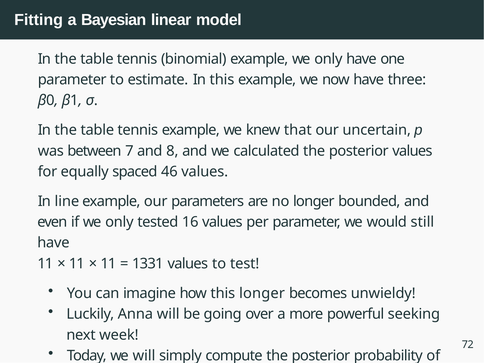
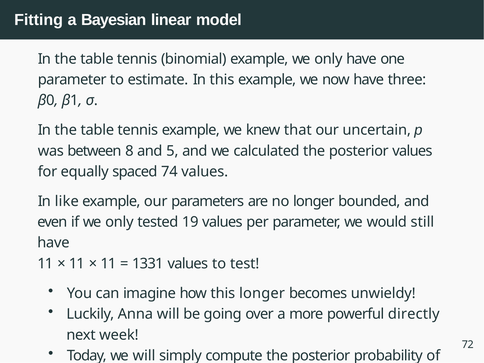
7: 7 -> 8
8: 8 -> 5
46: 46 -> 74
line: line -> like
16: 16 -> 19
seeking: seeking -> directly
